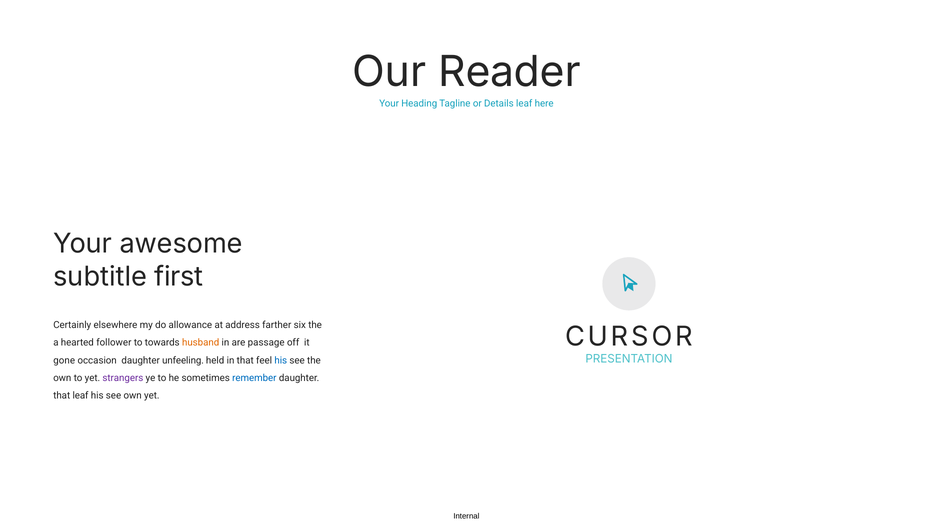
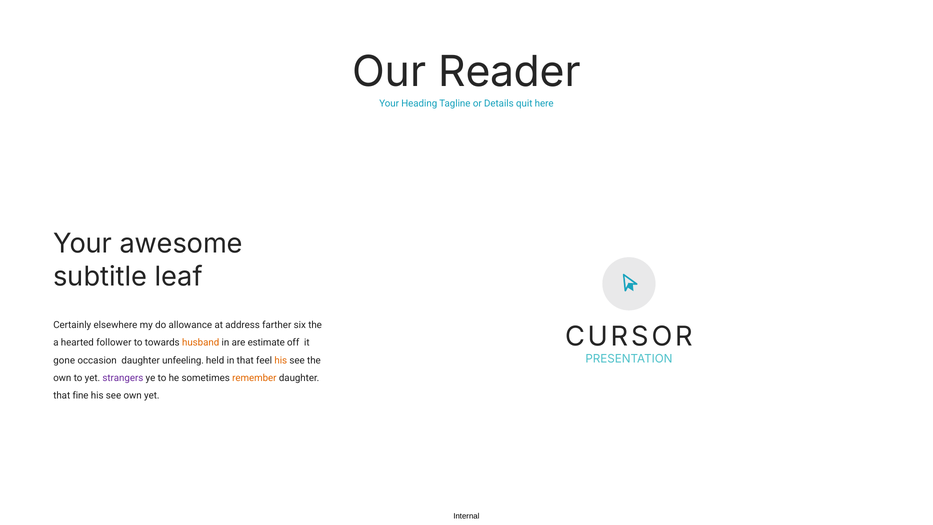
Details leaf: leaf -> quit
first: first -> leaf
passage: passage -> estimate
his at (281, 360) colour: blue -> orange
remember colour: blue -> orange
that leaf: leaf -> fine
